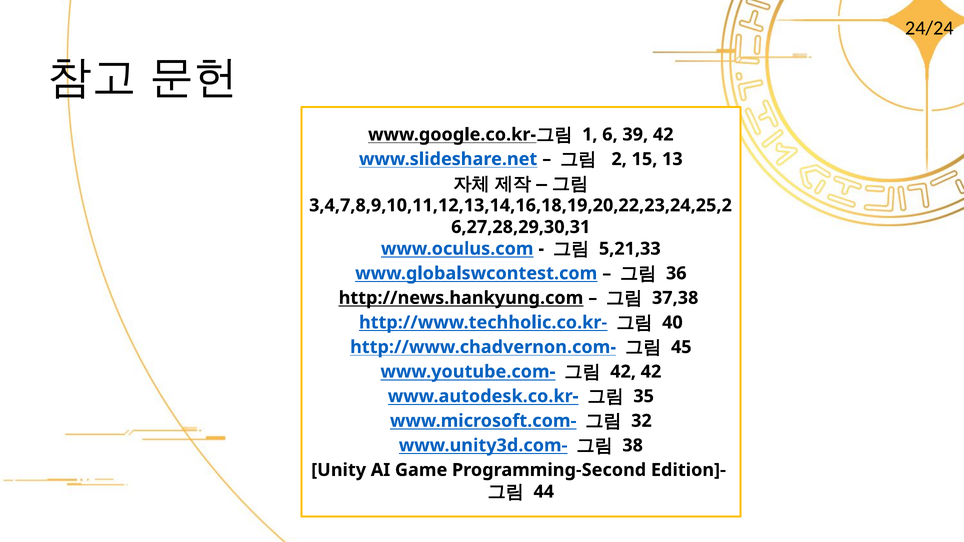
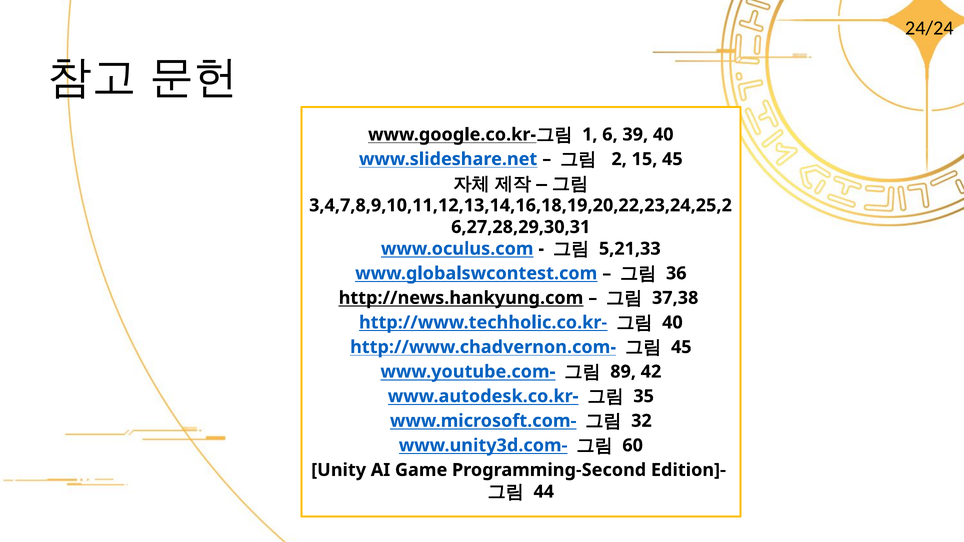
39 42: 42 -> 40
15 13: 13 -> 45
42 at (623, 372): 42 -> 89
38: 38 -> 60
